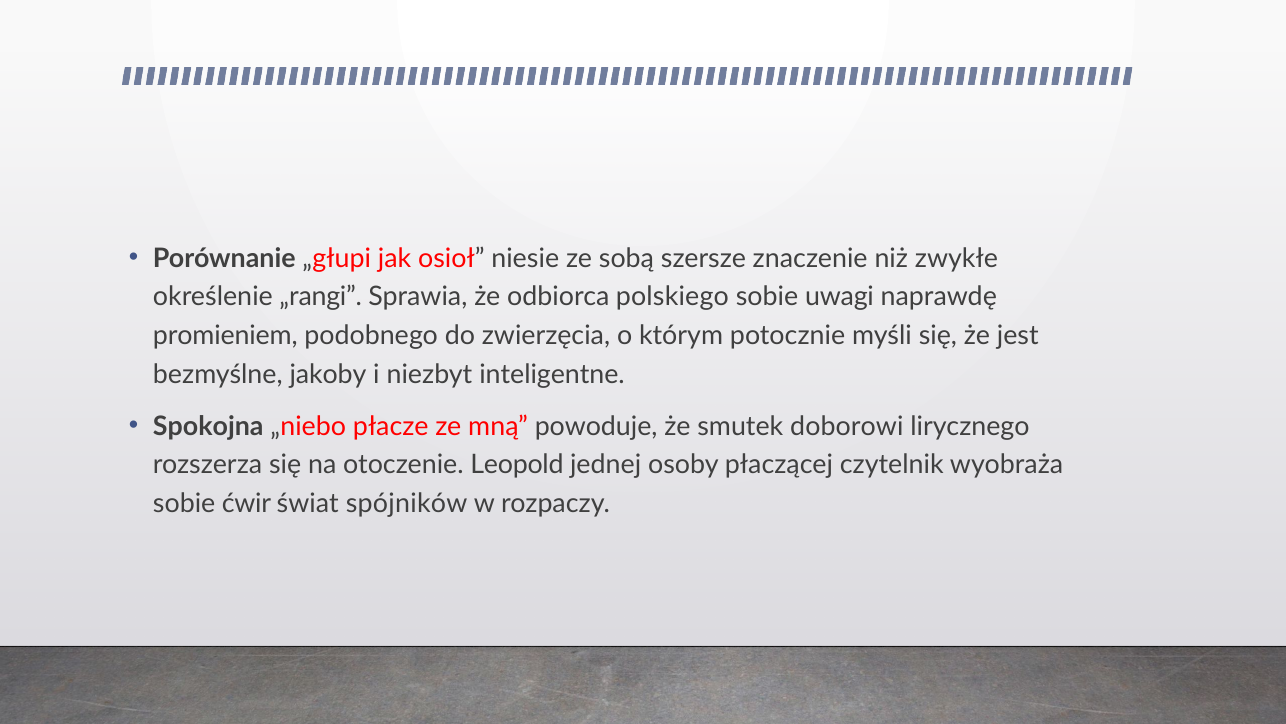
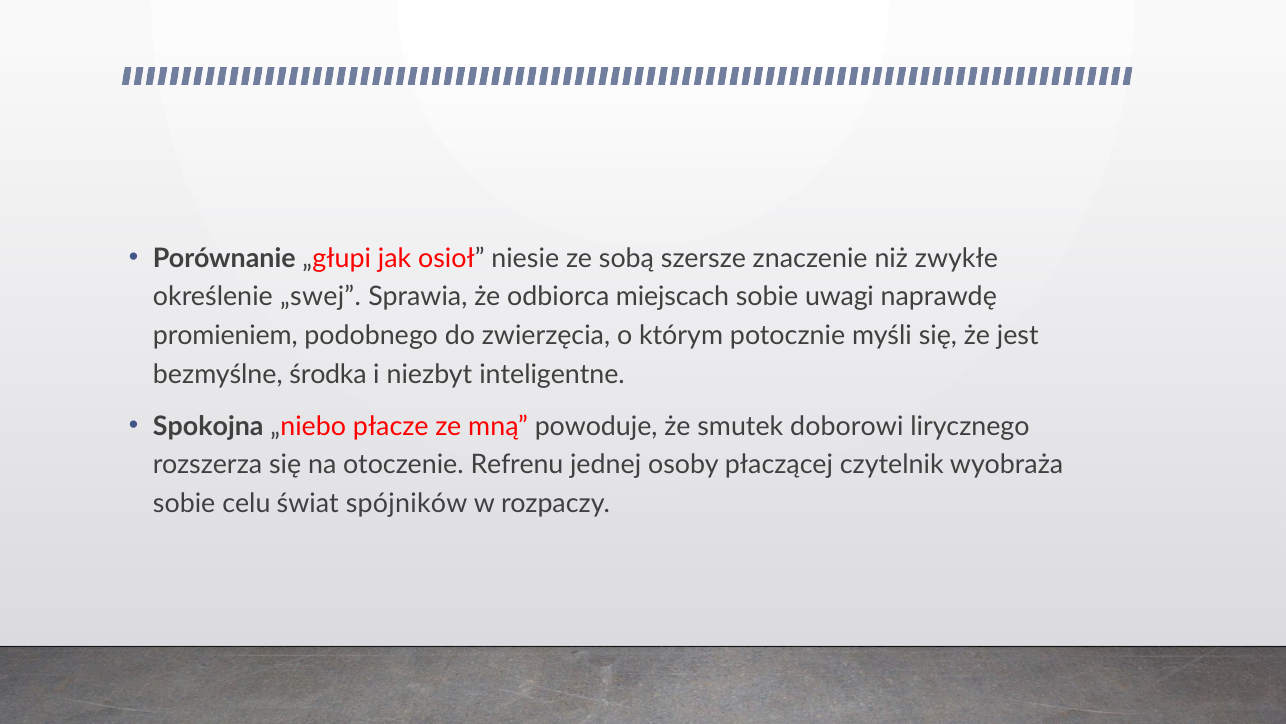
„rangi: „rangi -> „swej
polskiego: polskiego -> miejscach
jakoby: jakoby -> środka
Leopold: Leopold -> Refrenu
ćwir: ćwir -> celu
